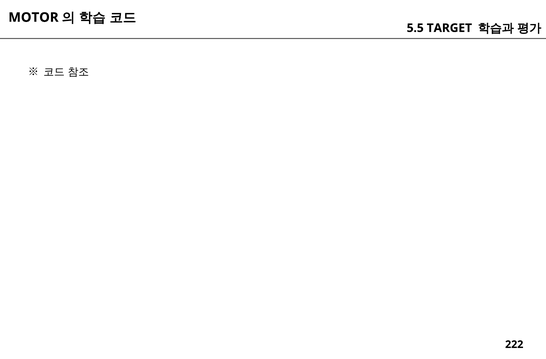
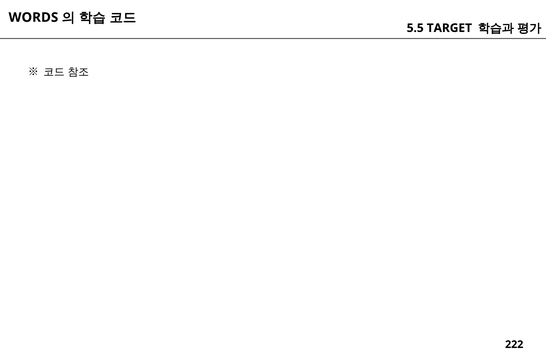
MOTOR: MOTOR -> WORDS
